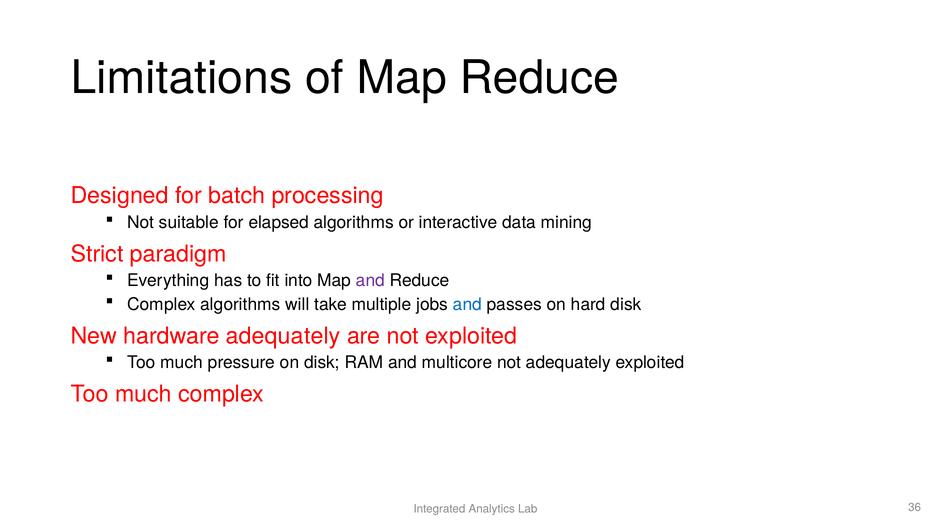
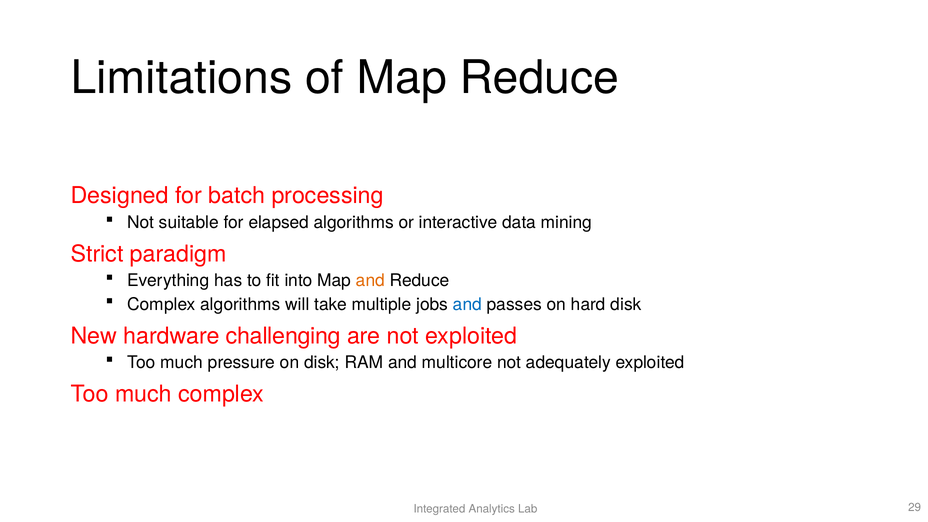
and at (370, 281) colour: purple -> orange
hardware adequately: adequately -> challenging
36: 36 -> 29
